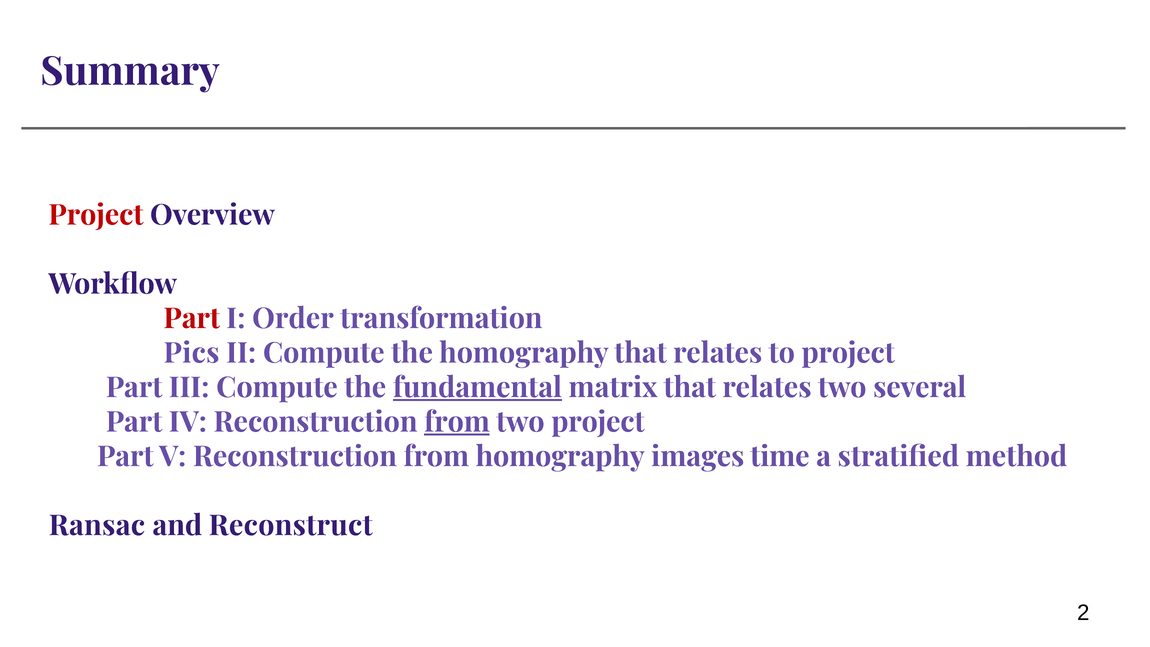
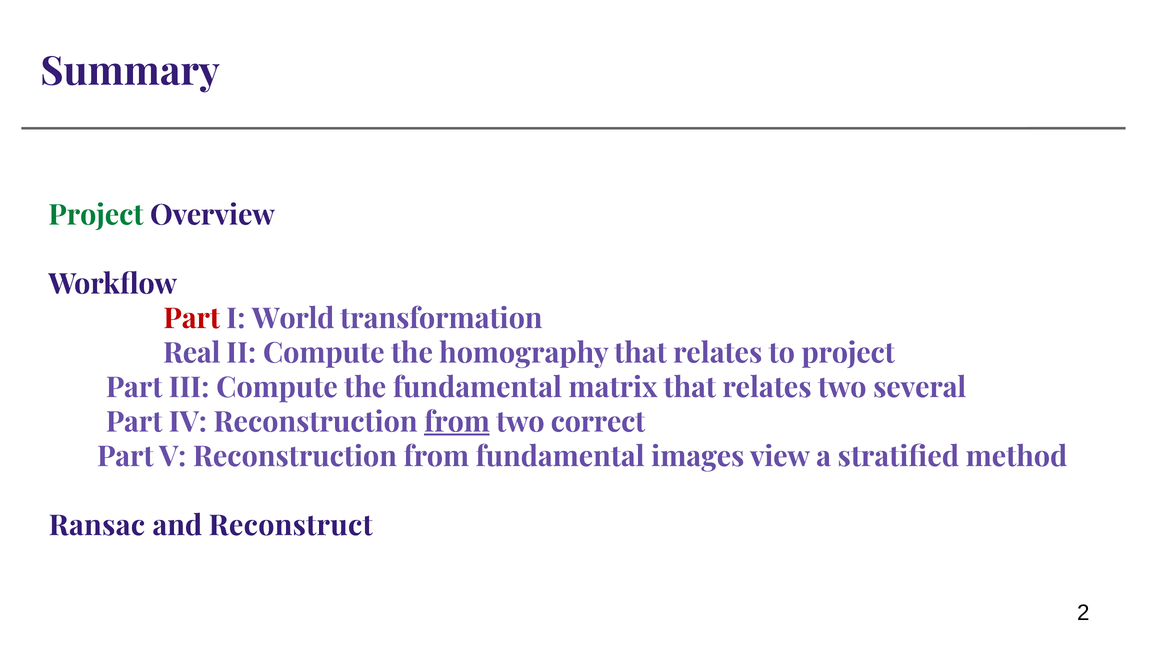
Project at (96, 215) colour: red -> green
Order: Order -> World
Pics: Pics -> Real
fundamental at (477, 388) underline: present -> none
two project: project -> correct
from homography: homography -> fundamental
time: time -> view
